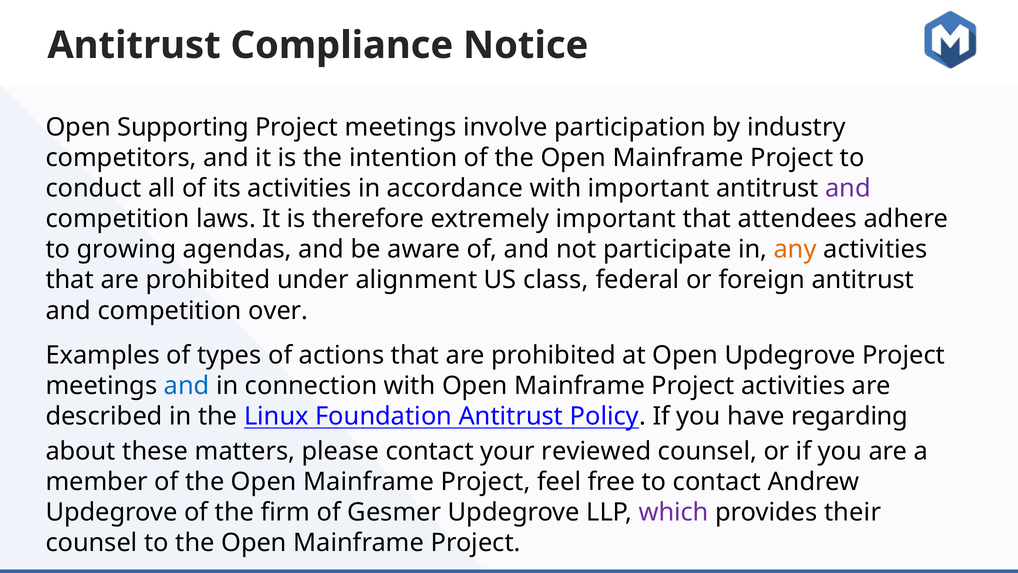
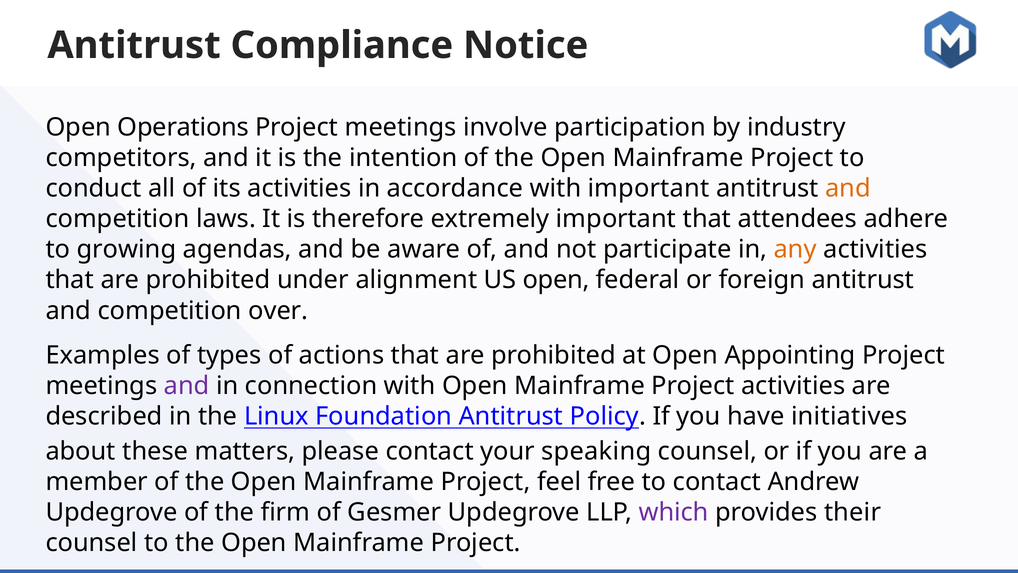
Supporting: Supporting -> Operations
and at (848, 188) colour: purple -> orange
US class: class -> open
Open Updegrove: Updegrove -> Appointing
and at (187, 386) colour: blue -> purple
regarding: regarding -> initiatives
reviewed: reviewed -> speaking
